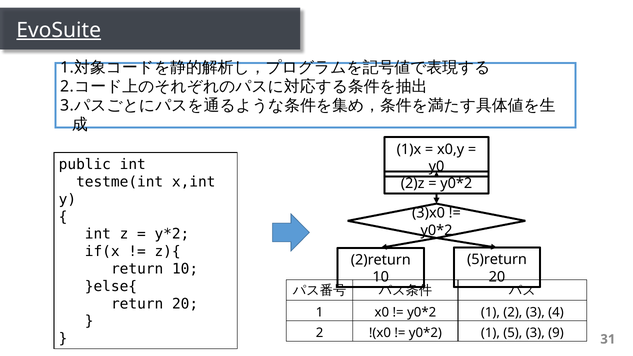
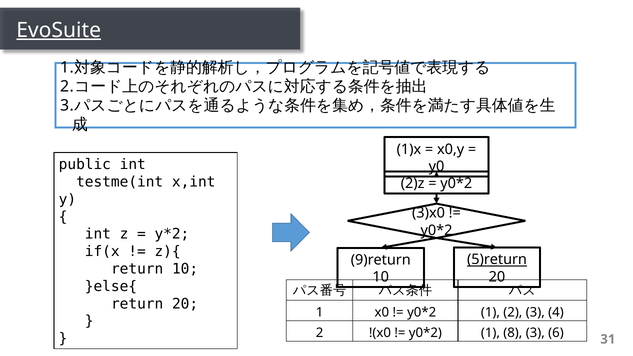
5)return underline: none -> present
2)return: 2)return -> 9)return
5: 5 -> 8
9: 9 -> 6
